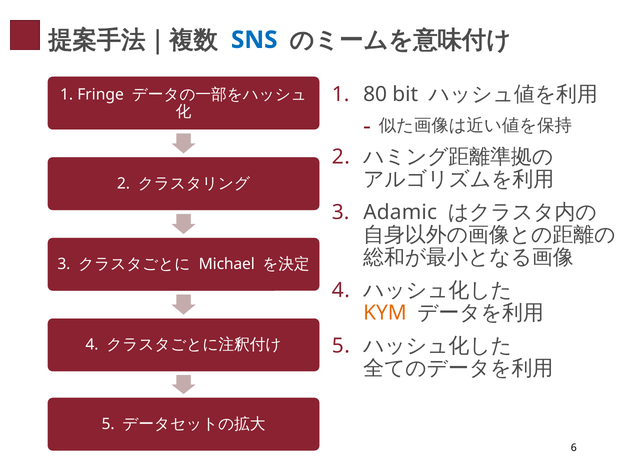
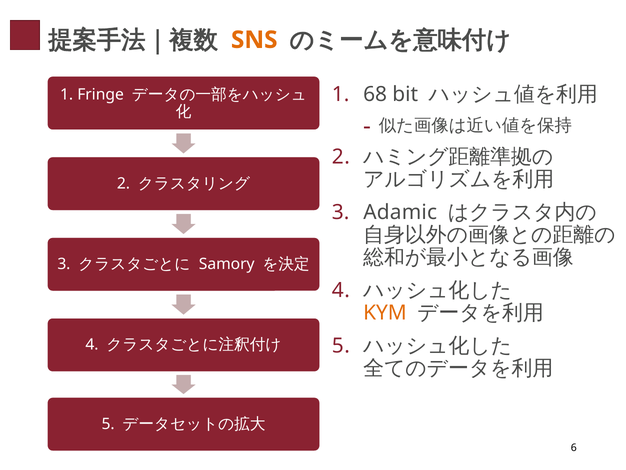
SNS colour: blue -> orange
80: 80 -> 68
Michael: Michael -> Samory
